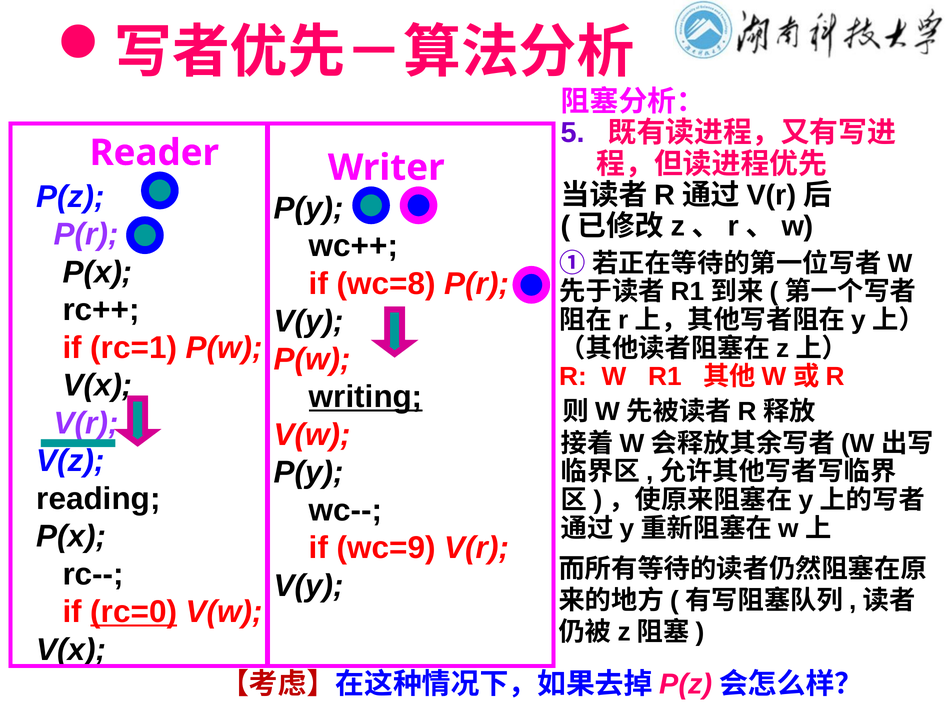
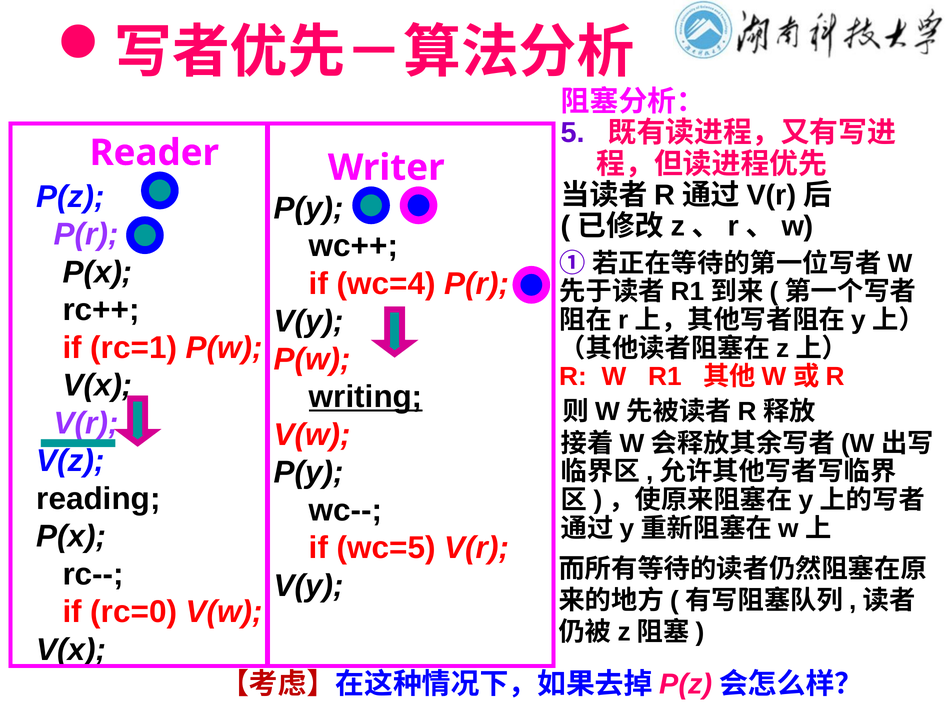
wc=8: wc=8 -> wc=4
wc=9: wc=9 -> wc=5
rc=0 underline: present -> none
